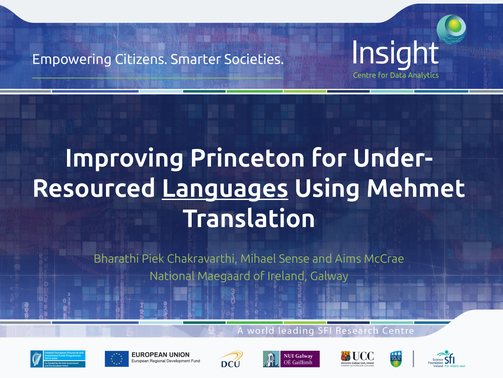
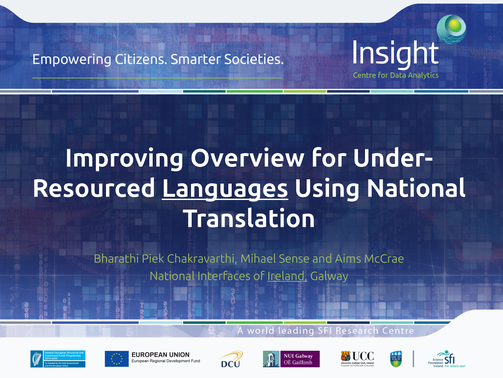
Princeton: Princeton -> Overview
Using Mehmet: Mehmet -> National
Maegaard: Maegaard -> Interfaces
Ireland underline: none -> present
